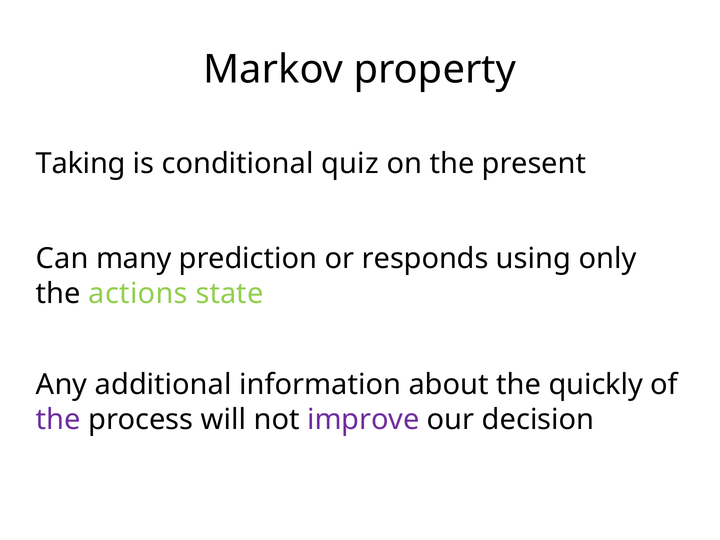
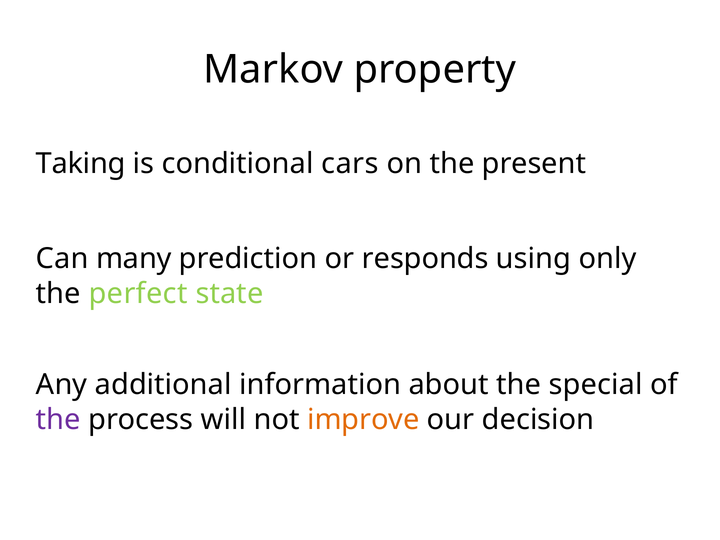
quiz: quiz -> cars
actions: actions -> perfect
quickly: quickly -> special
improve colour: purple -> orange
